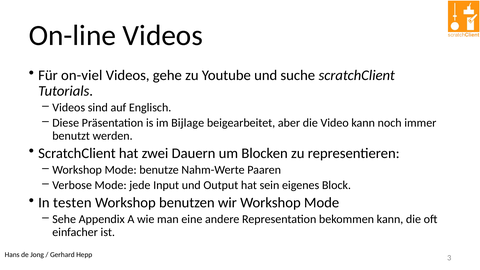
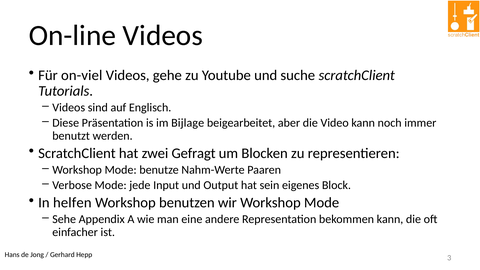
Dauern: Dauern -> Gefragt
testen: testen -> helfen
